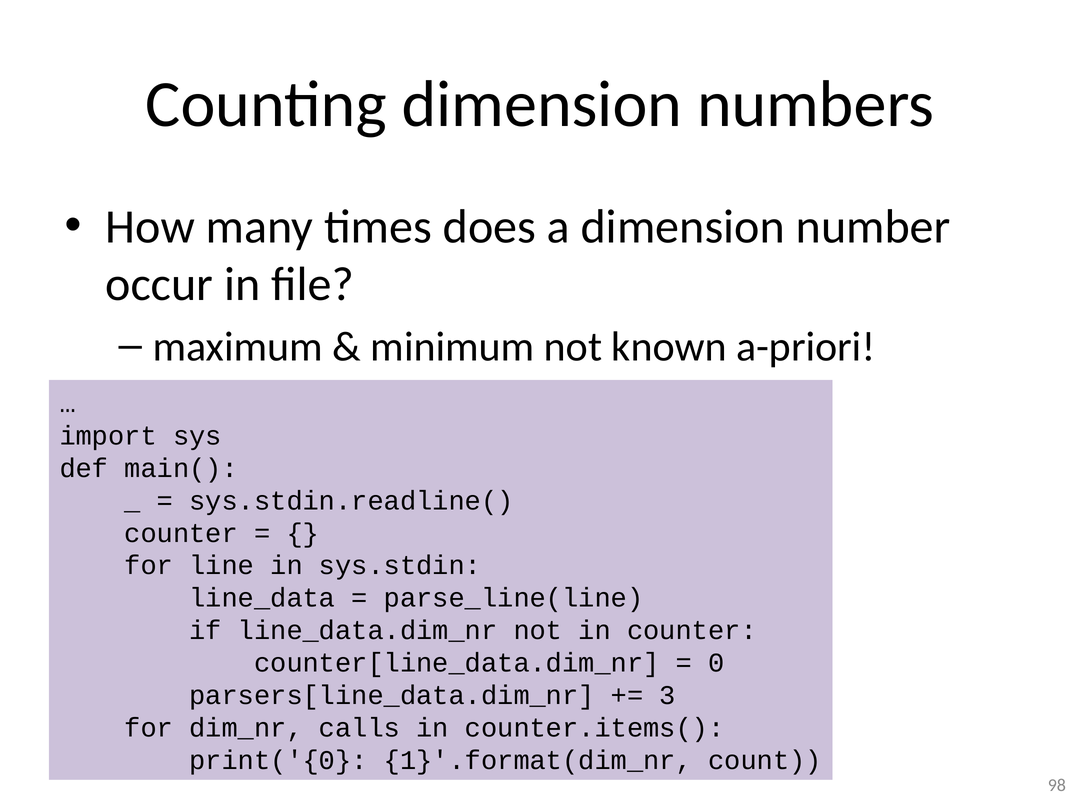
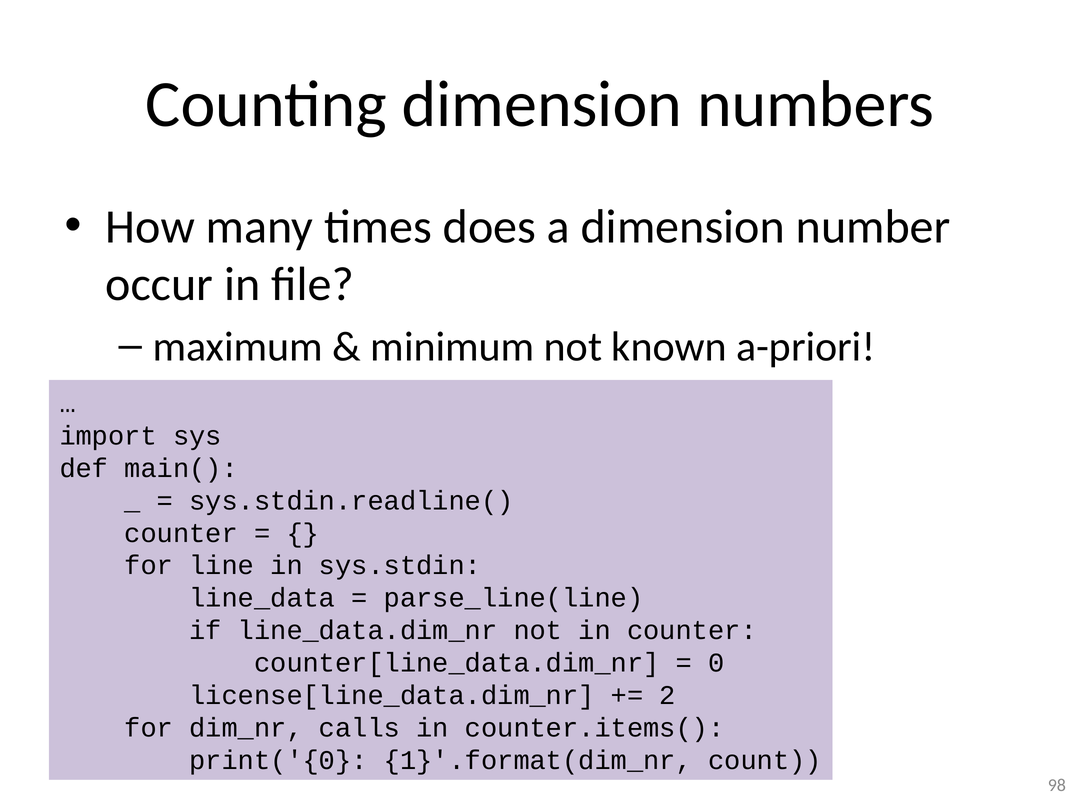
parsers[line_data.dim_nr: parsers[line_data.dim_nr -> license[line_data.dim_nr
3: 3 -> 2
